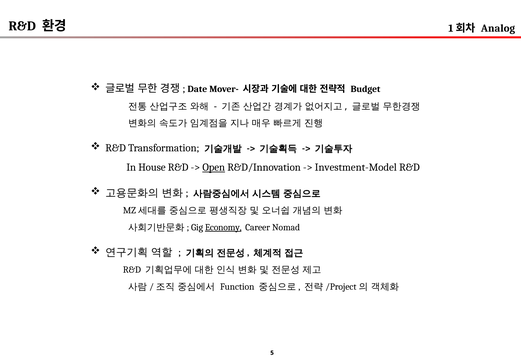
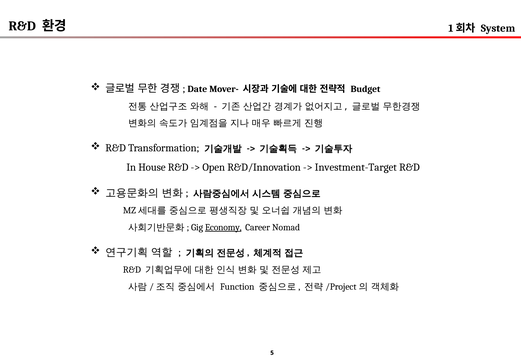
Analog: Analog -> System
Open underline: present -> none
Investment-Model: Investment-Model -> Investment-Target
